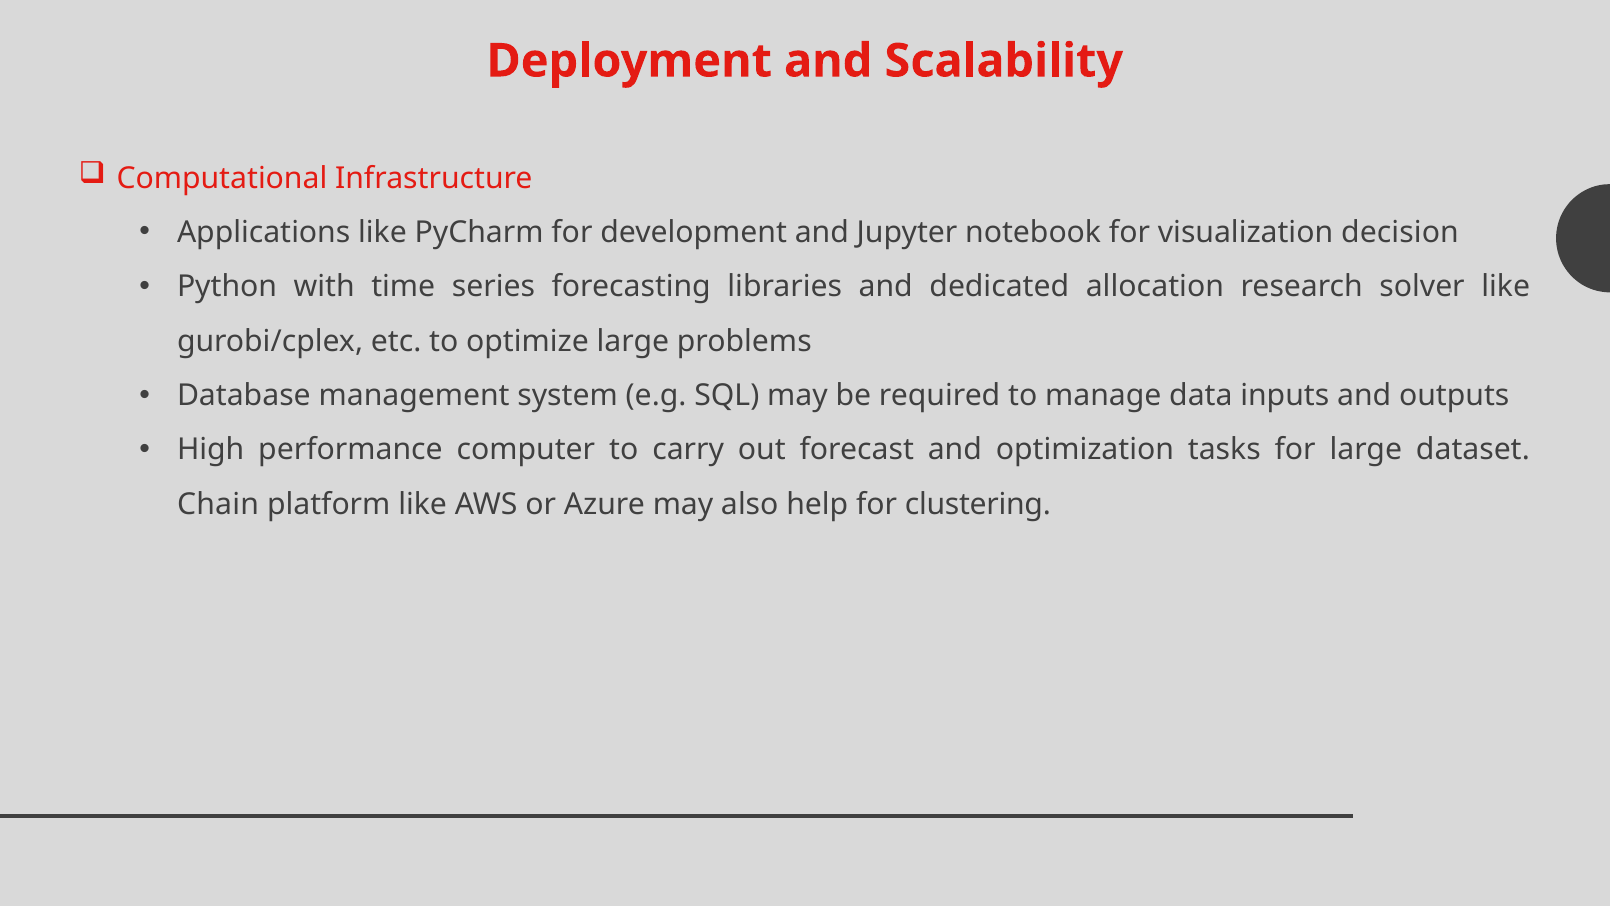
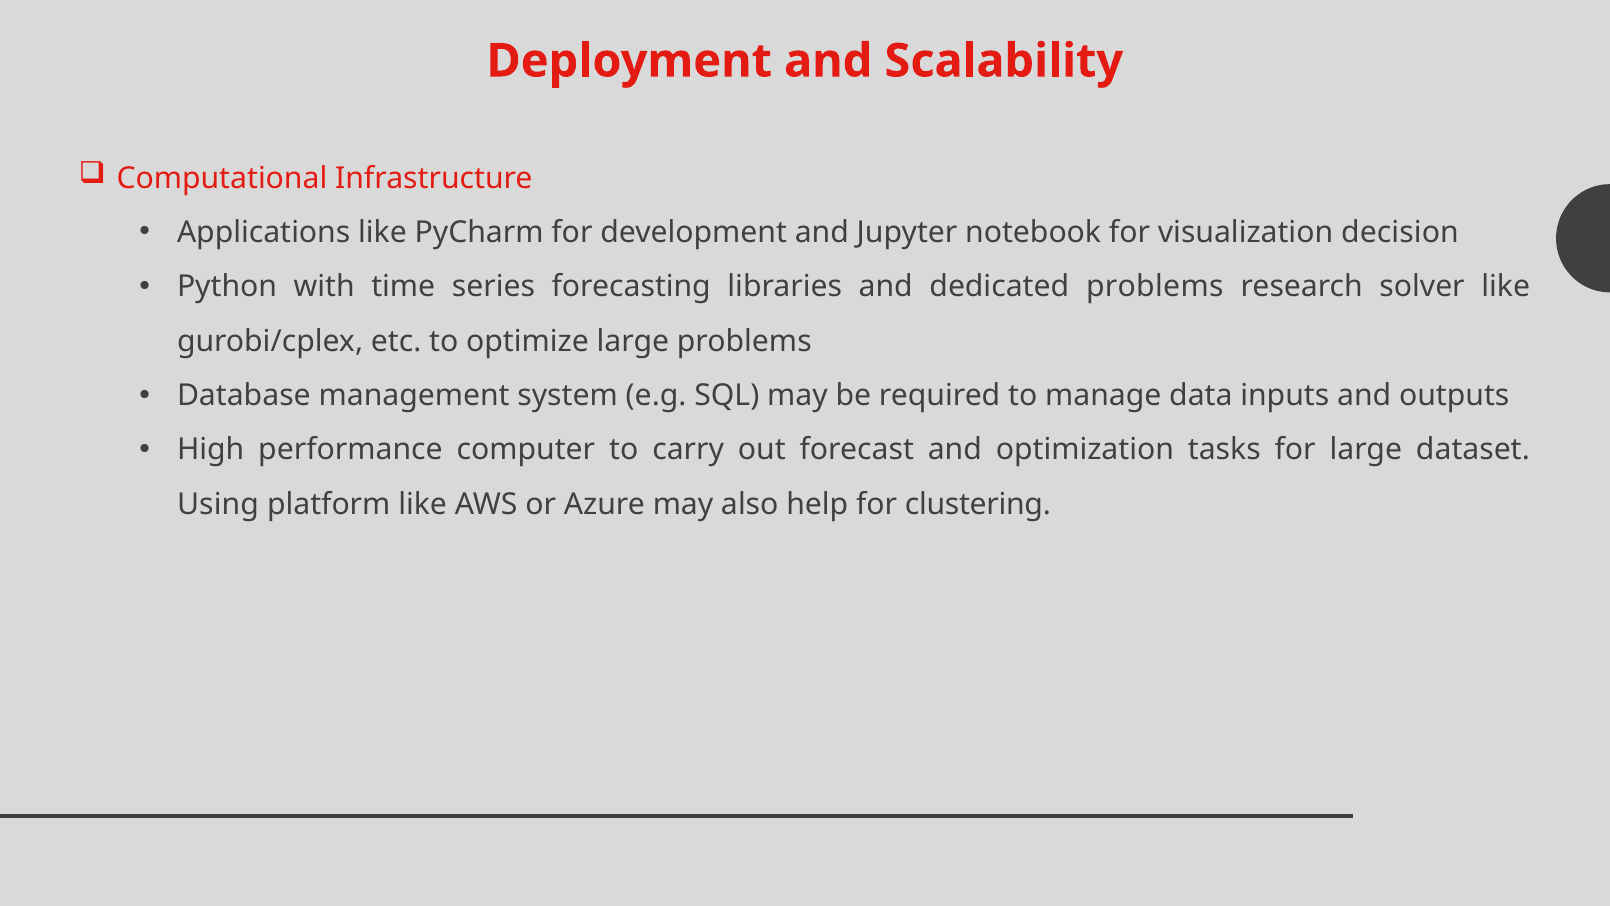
dedicated allocation: allocation -> problems
Chain: Chain -> Using
